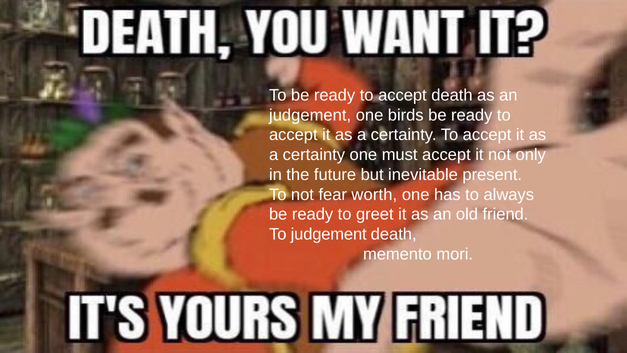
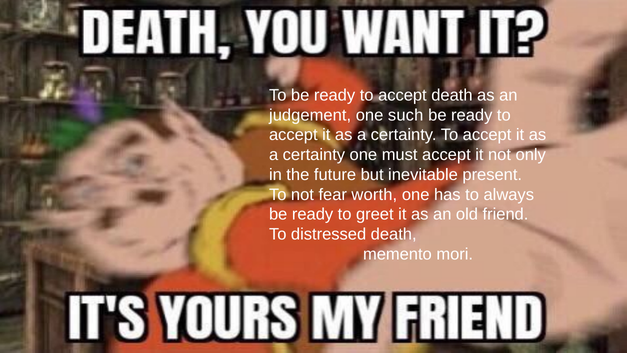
birds: birds -> such
To judgement: judgement -> distressed
